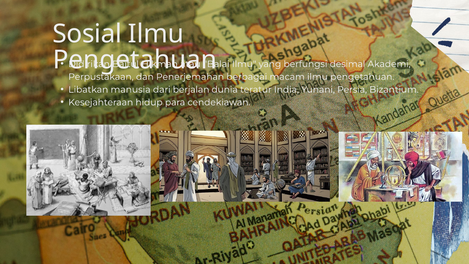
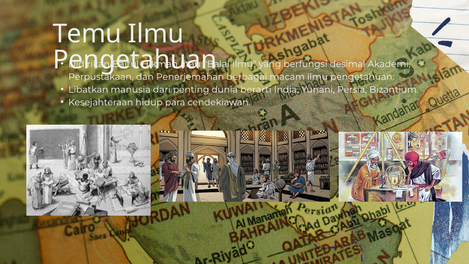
Sosial: Sosial -> Temu
berjalan: berjalan -> penting
teratur: teratur -> berarti
